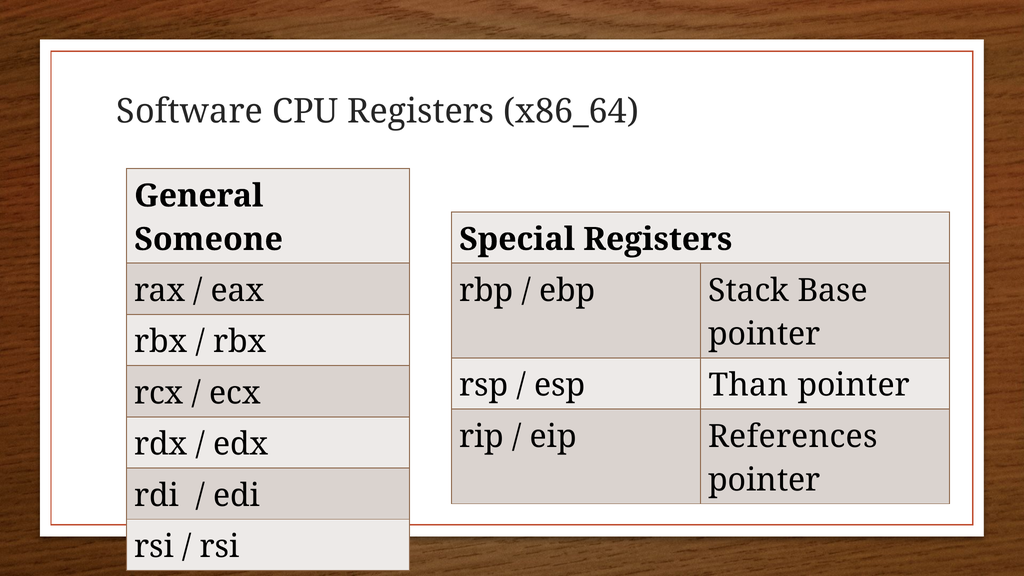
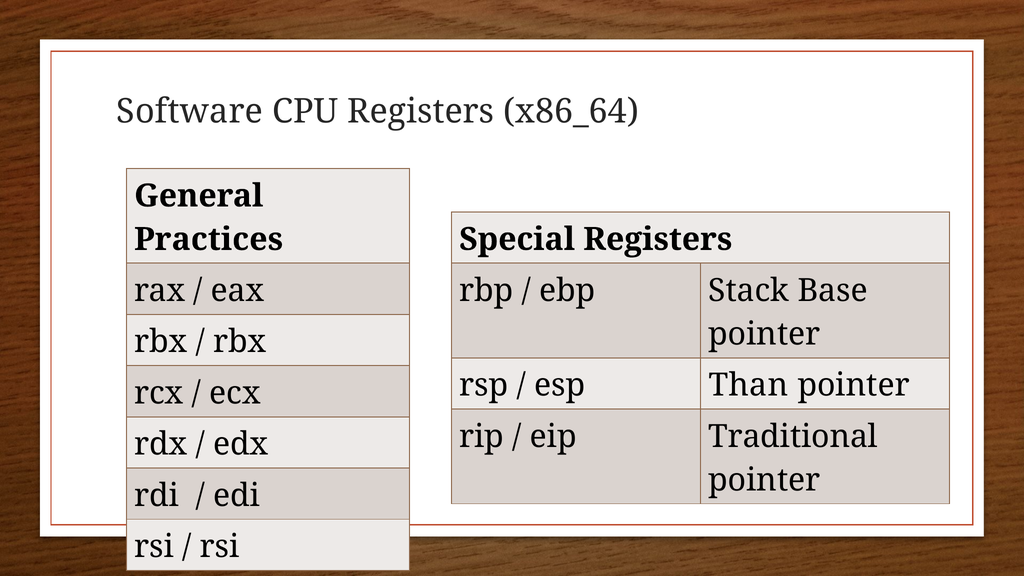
Someone: Someone -> Practices
References: References -> Traditional
